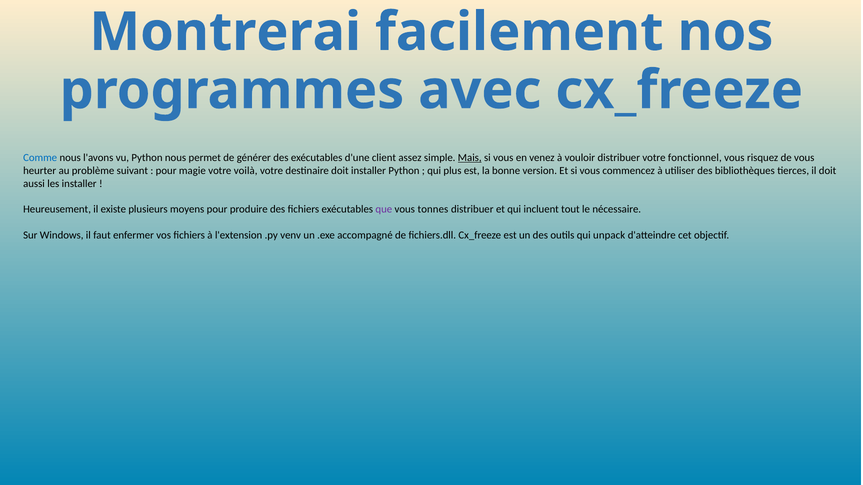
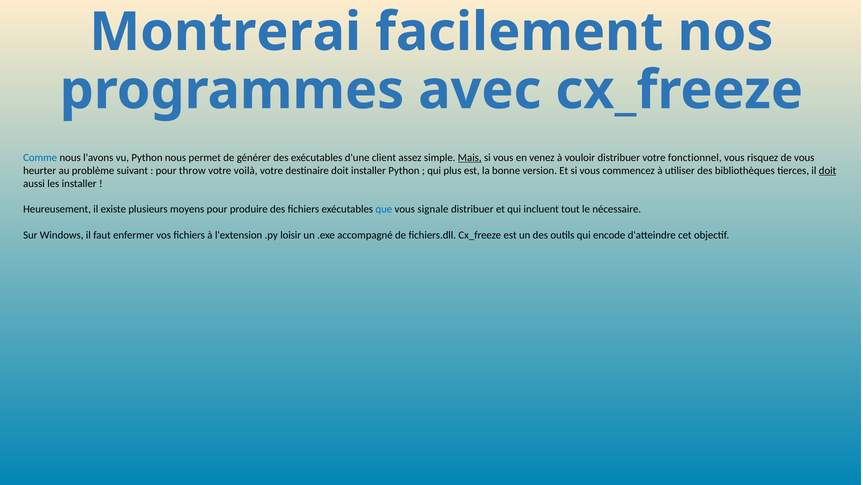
magie: magie -> throw
doit at (828, 171) underline: none -> present
que colour: purple -> blue
tonnes: tonnes -> signale
venv: venv -> loisir
unpack: unpack -> encode
